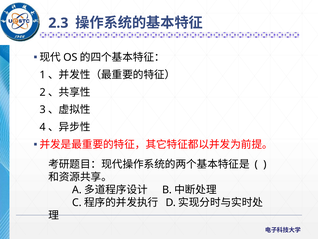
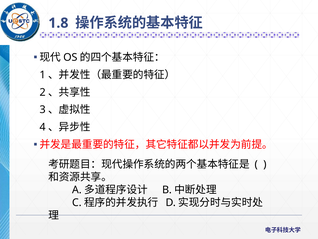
2.3: 2.3 -> 1.8
